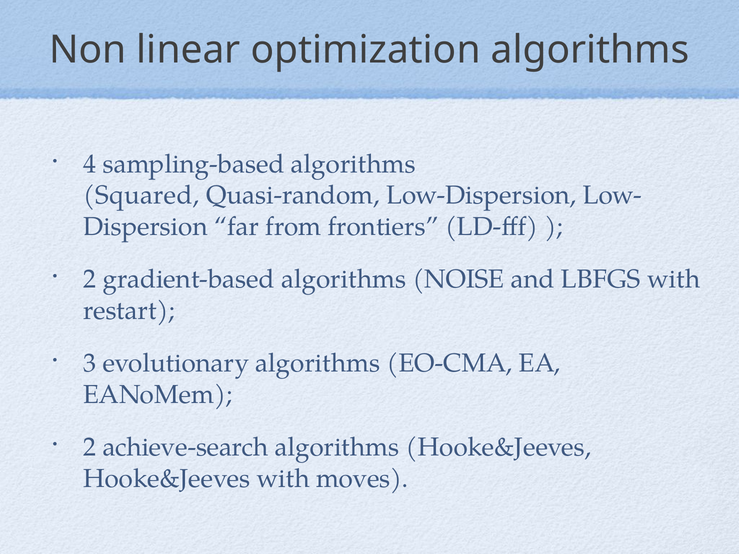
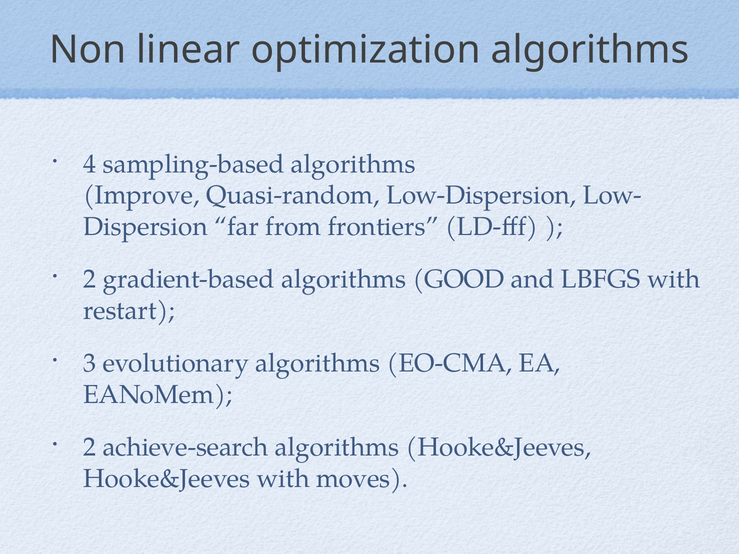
Squared: Squared -> Improve
NOISE: NOISE -> GOOD
